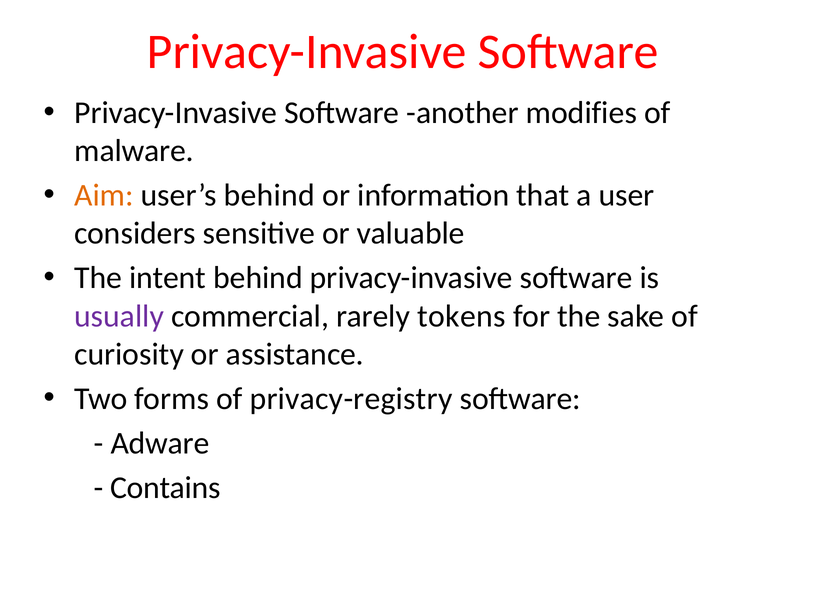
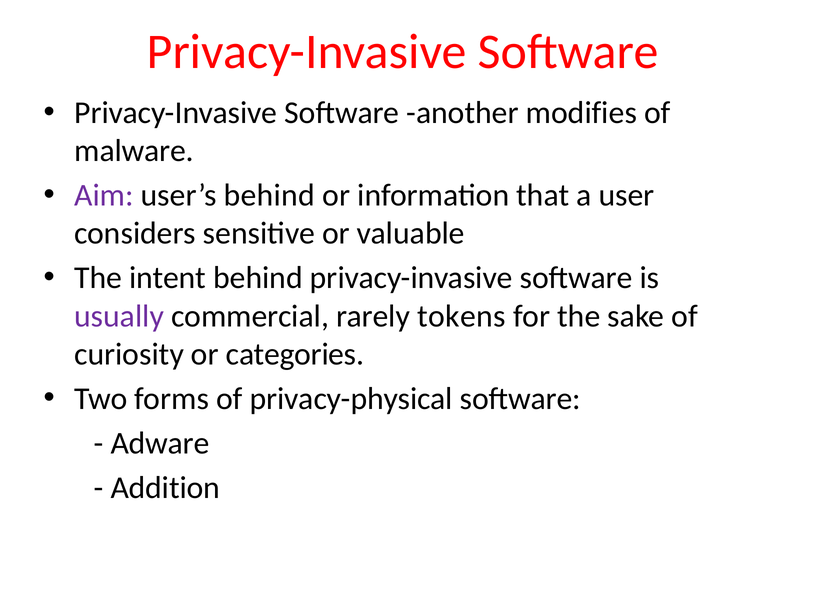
Aim colour: orange -> purple
assistance: assistance -> categories
privacy-registry: privacy-registry -> privacy-physical
Contains: Contains -> Addition
